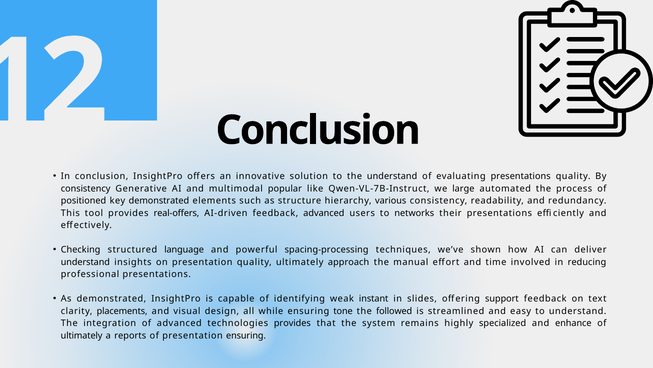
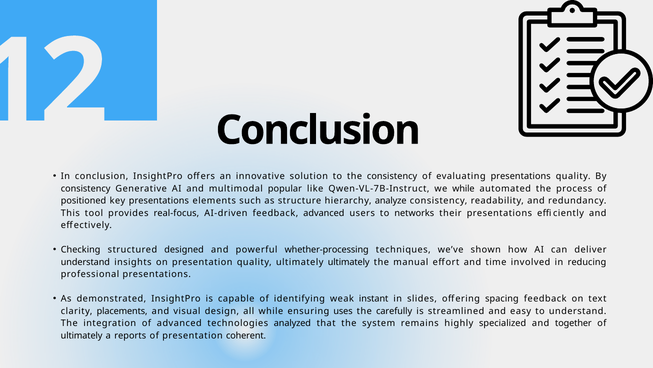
the understand: understand -> consistency
we large: large -> while
key demonstrated: demonstrated -> presentations
various: various -> analyze
real-offers: real-offers -> real-focus
language: language -> designed
spacing-processing: spacing-processing -> whether-processing
ultimately approach: approach -> ultimately
support: support -> spacing
tone: tone -> uses
followed: followed -> carefully
technologies provides: provides -> analyzed
enhance: enhance -> together
presentation ensuring: ensuring -> coherent
